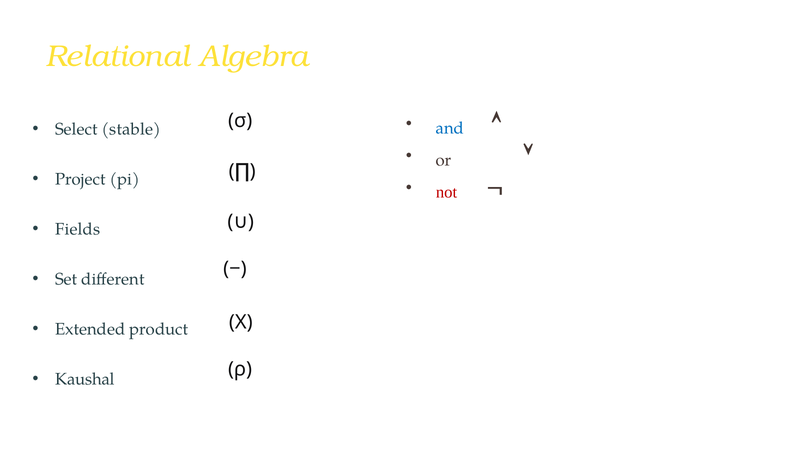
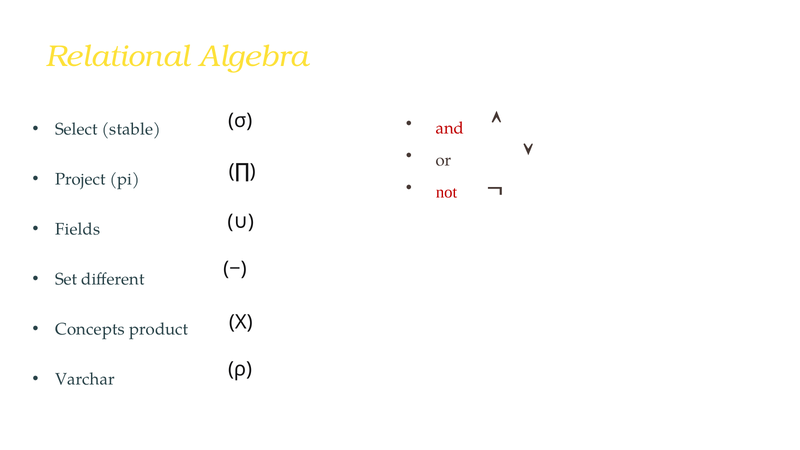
and colour: blue -> red
Extended: Extended -> Concepts
Kaushal: Kaushal -> Varchar
